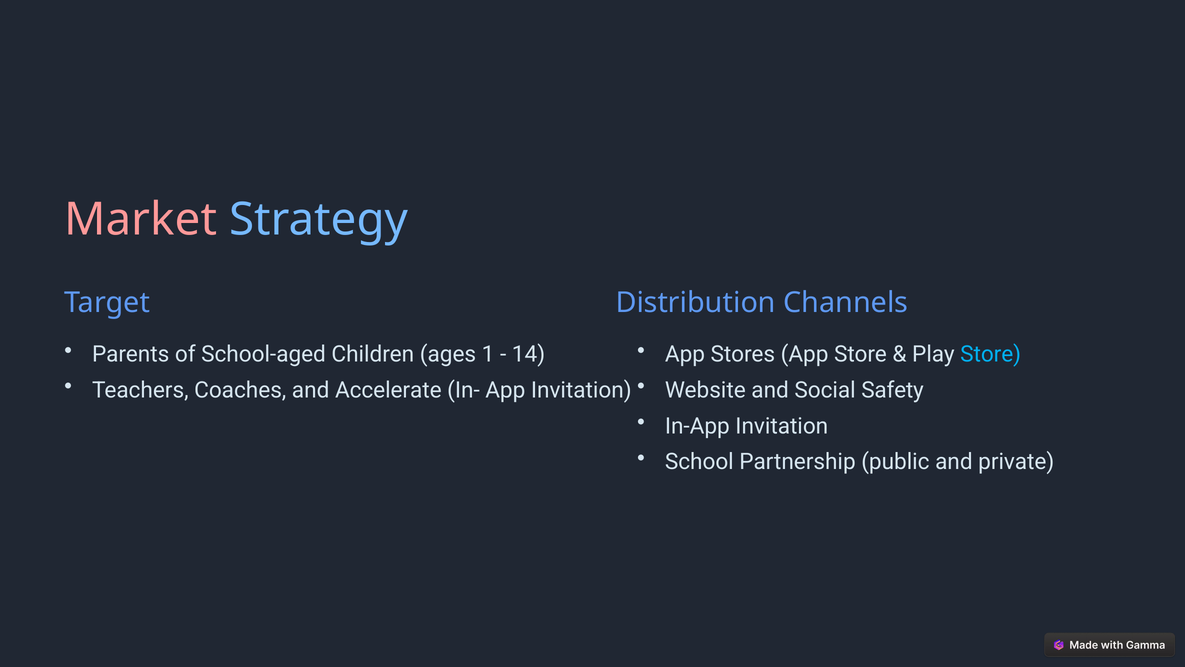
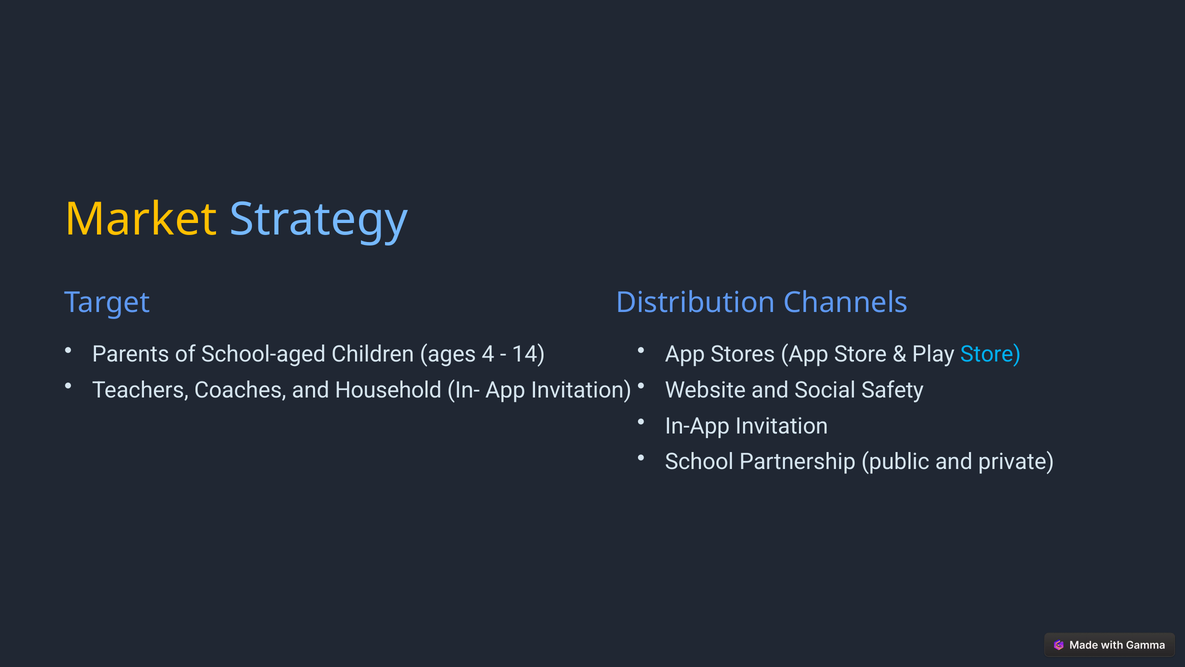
Market colour: pink -> yellow
1: 1 -> 4
Accelerate: Accelerate -> Household
